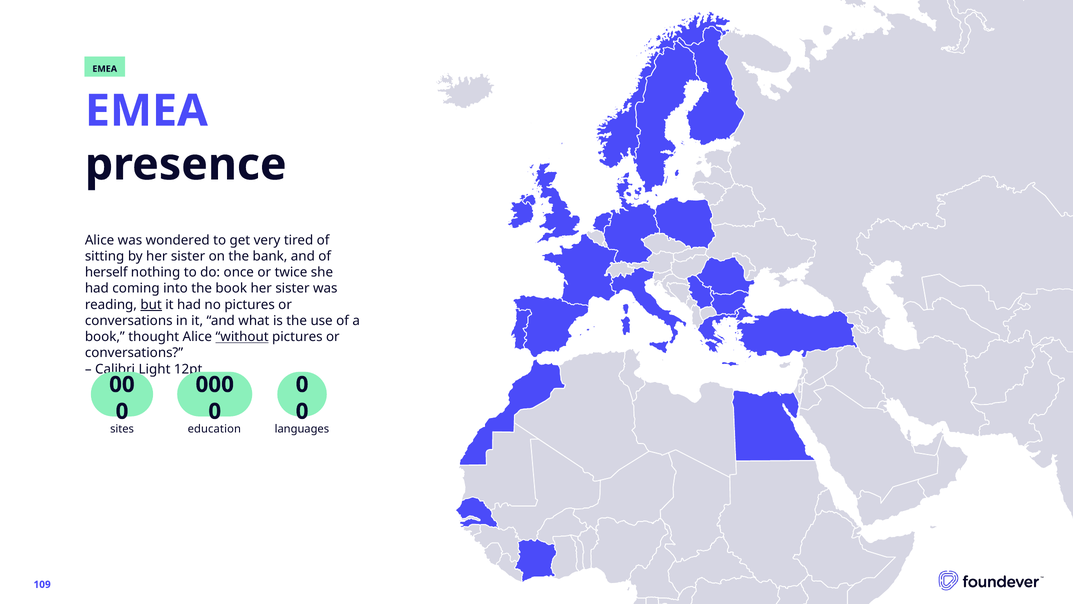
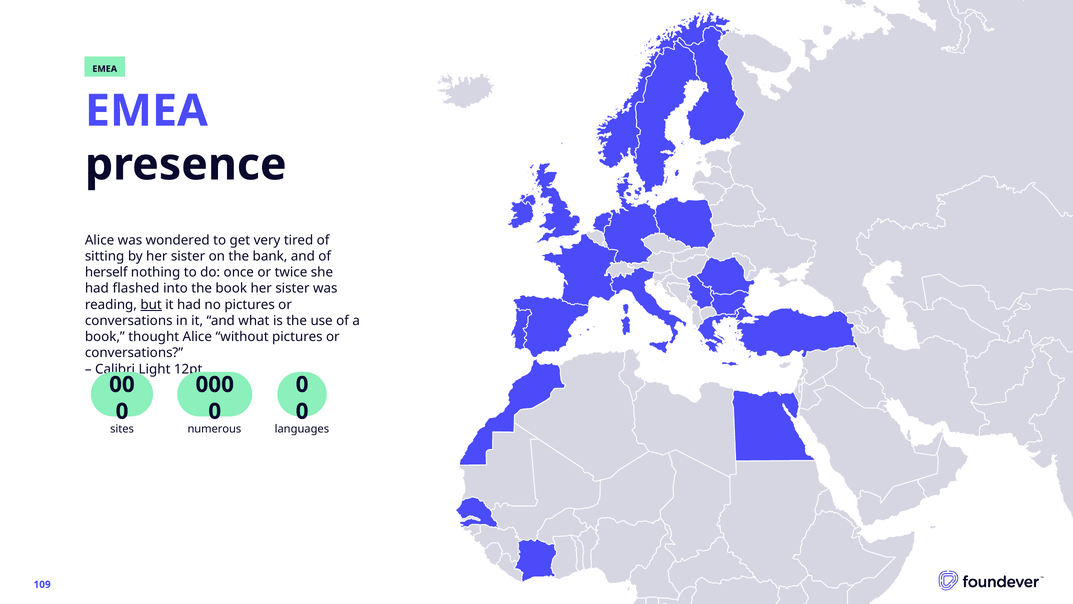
coming: coming -> flashed
without underline: present -> none
education: education -> numerous
